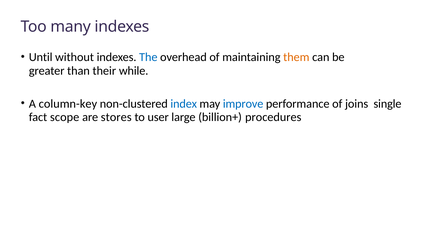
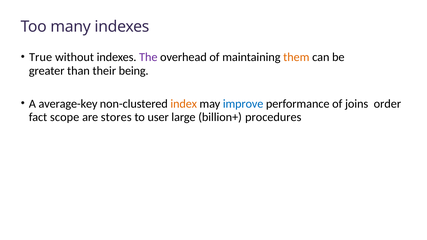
Until: Until -> True
The colour: blue -> purple
while: while -> being
column-key: column-key -> average-key
index colour: blue -> orange
single: single -> order
